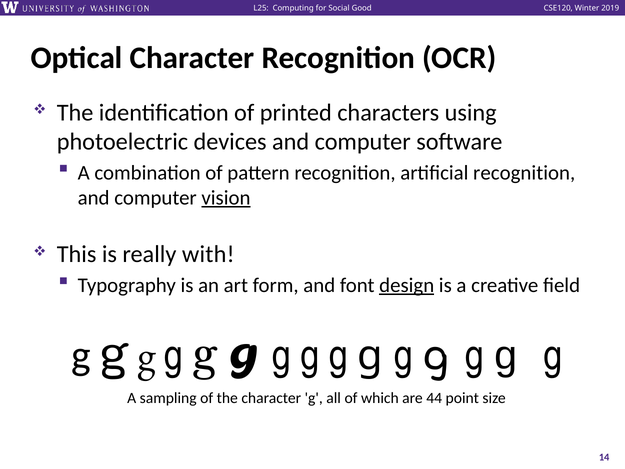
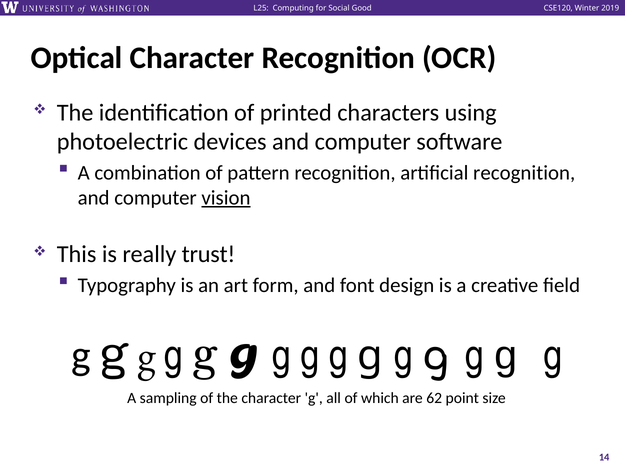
with: with -> trust
design underline: present -> none
44: 44 -> 62
